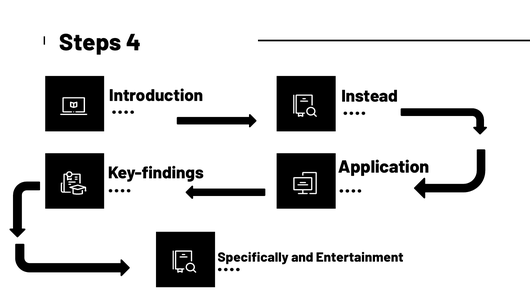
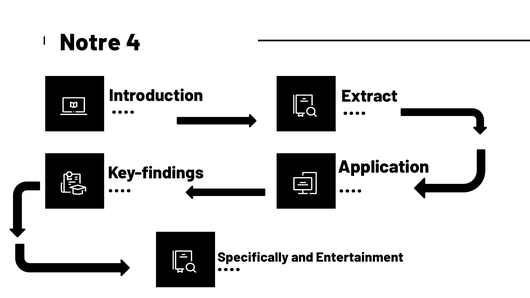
Steps: Steps -> Notre
Instead: Instead -> Extract
